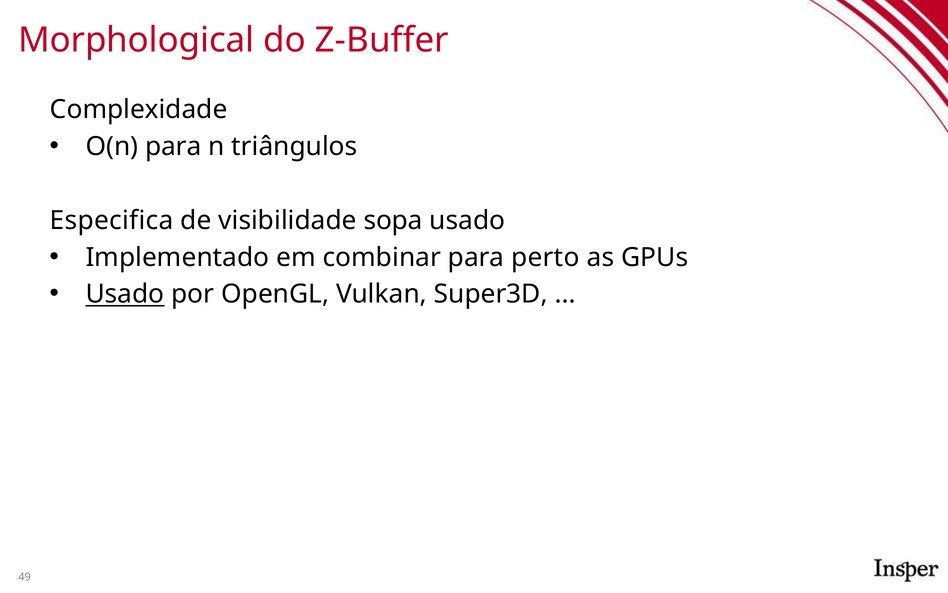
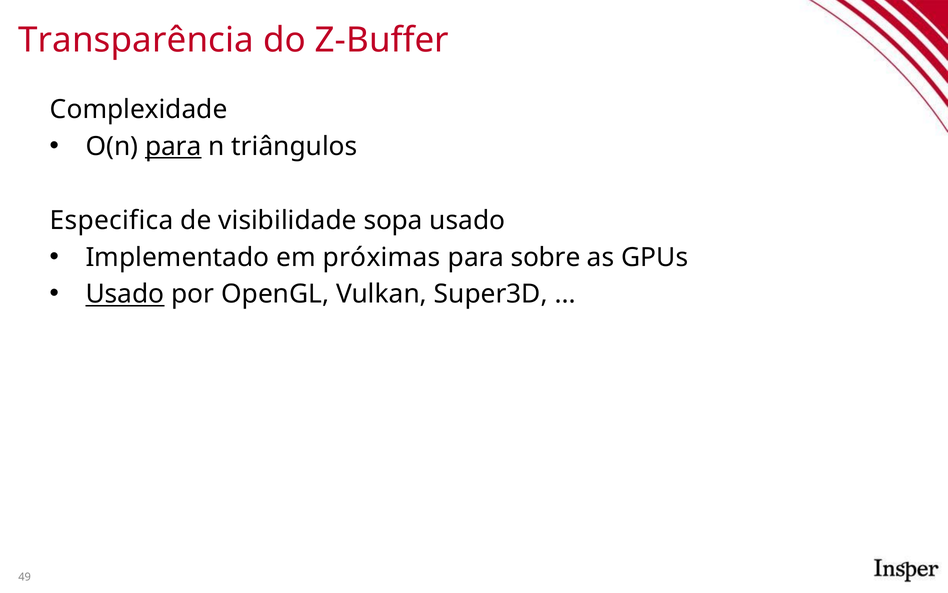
Morphological: Morphological -> Transparência
para at (173, 146) underline: none -> present
combinar: combinar -> próximas
perto: perto -> sobre
